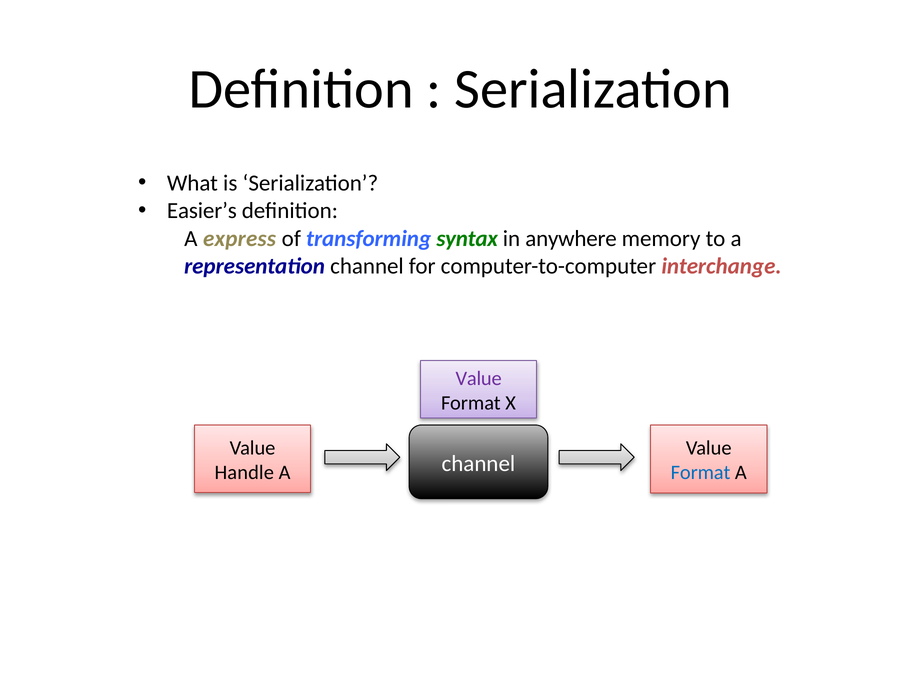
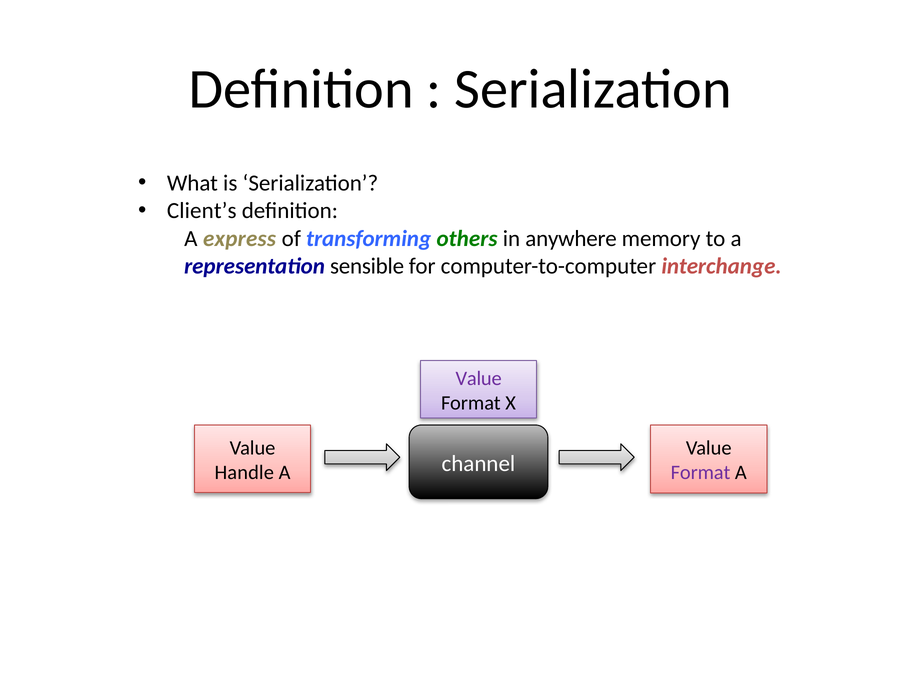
Easier’s: Easier’s -> Client’s
syntax: syntax -> others
representation channel: channel -> sensible
Format at (701, 473) colour: blue -> purple
